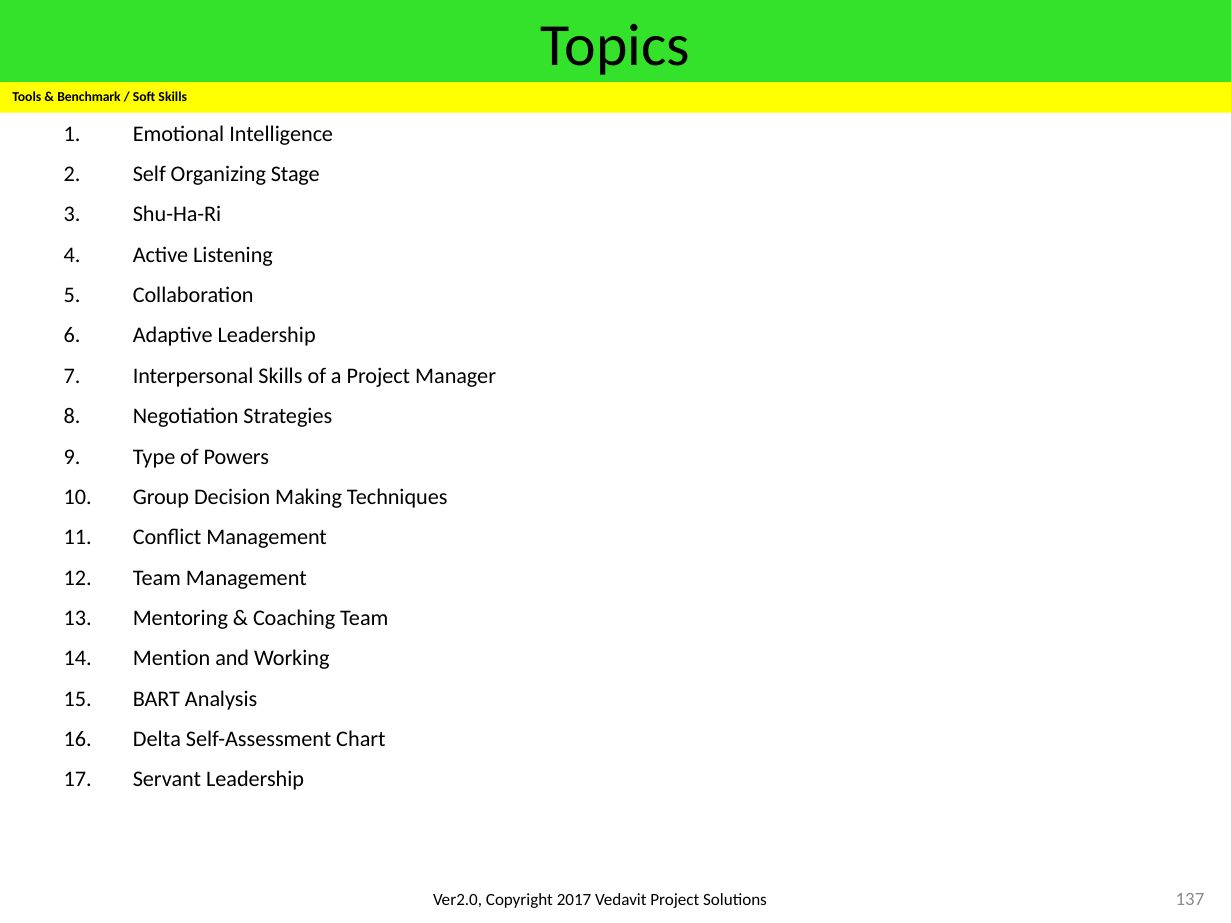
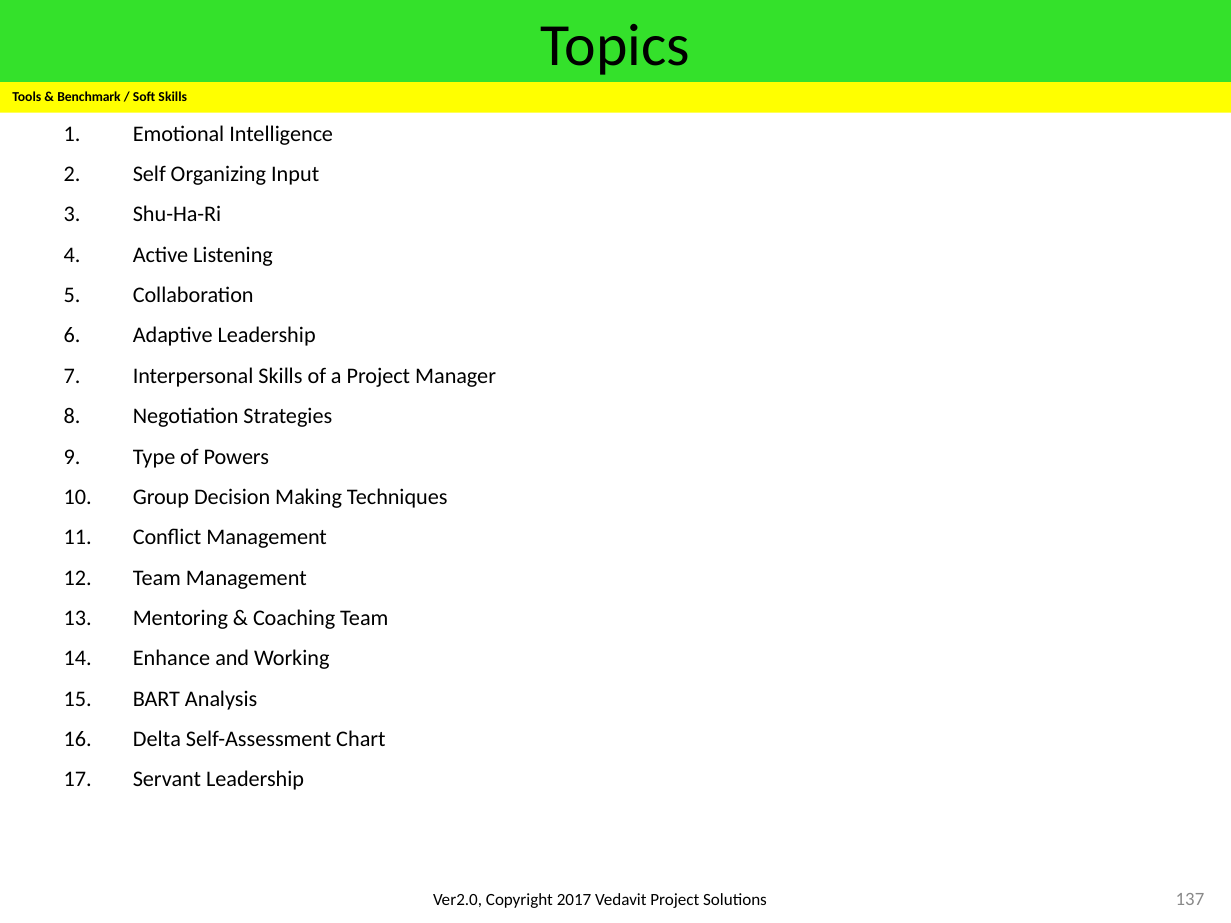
Stage: Stage -> Input
Mention: Mention -> Enhance
